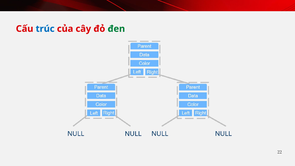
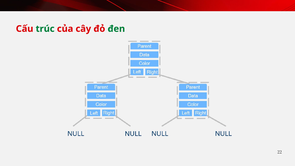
trúc colour: blue -> green
